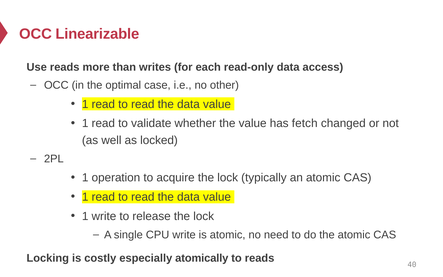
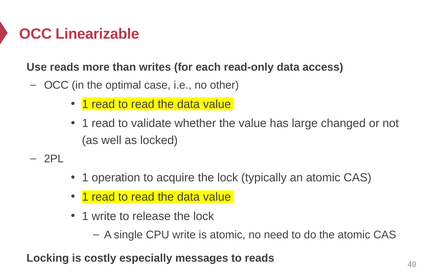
fetch: fetch -> large
atomically: atomically -> messages
